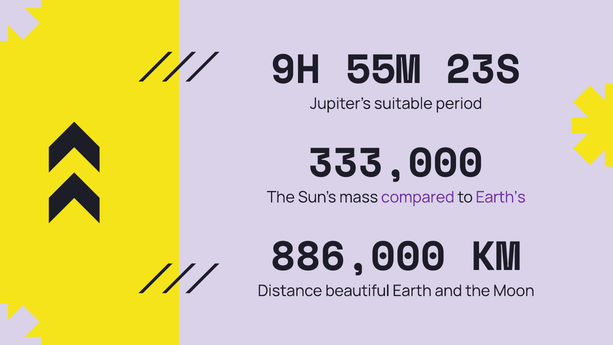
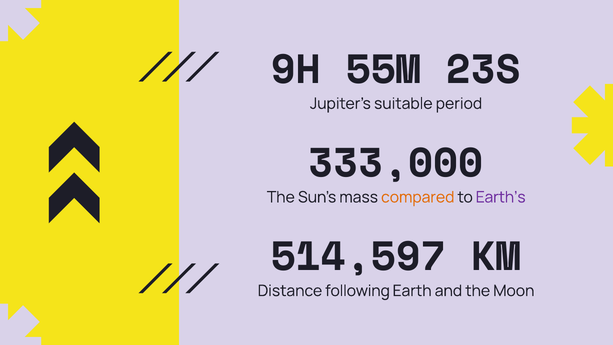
compared colour: purple -> orange
886,000: 886,000 -> 514,597
beautiful: beautiful -> following
